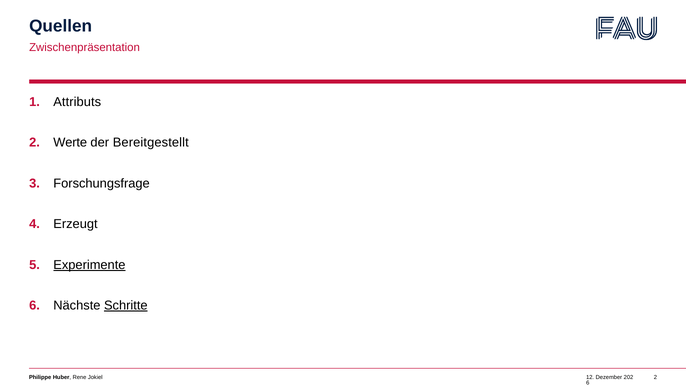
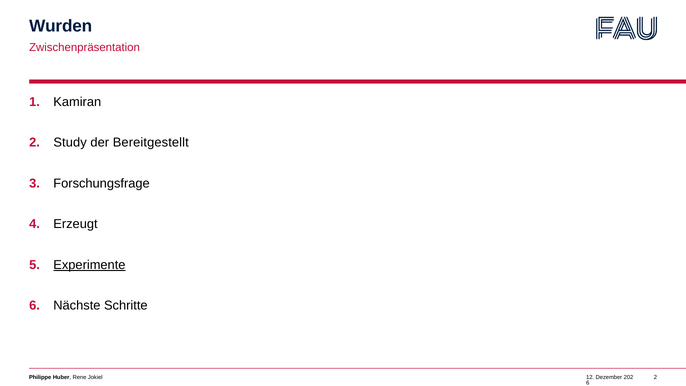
Quellen: Quellen -> Wurden
Attributs: Attributs -> Kamiran
Werte: Werte -> Study
Schritte underline: present -> none
